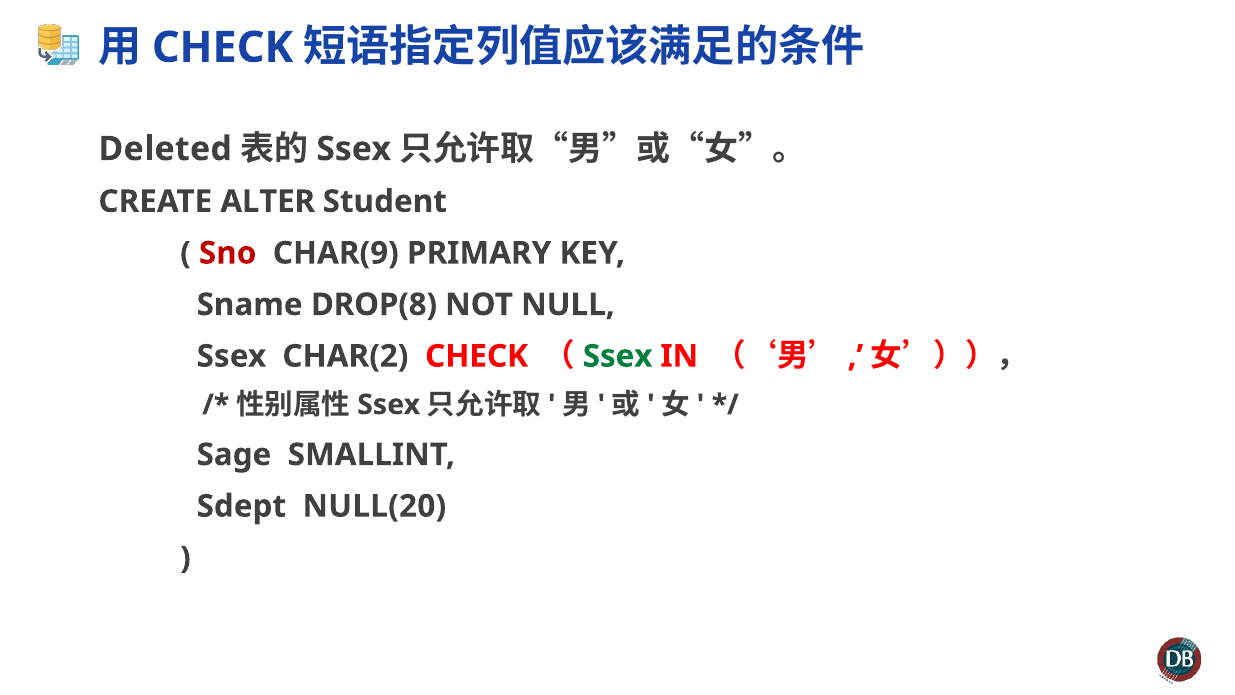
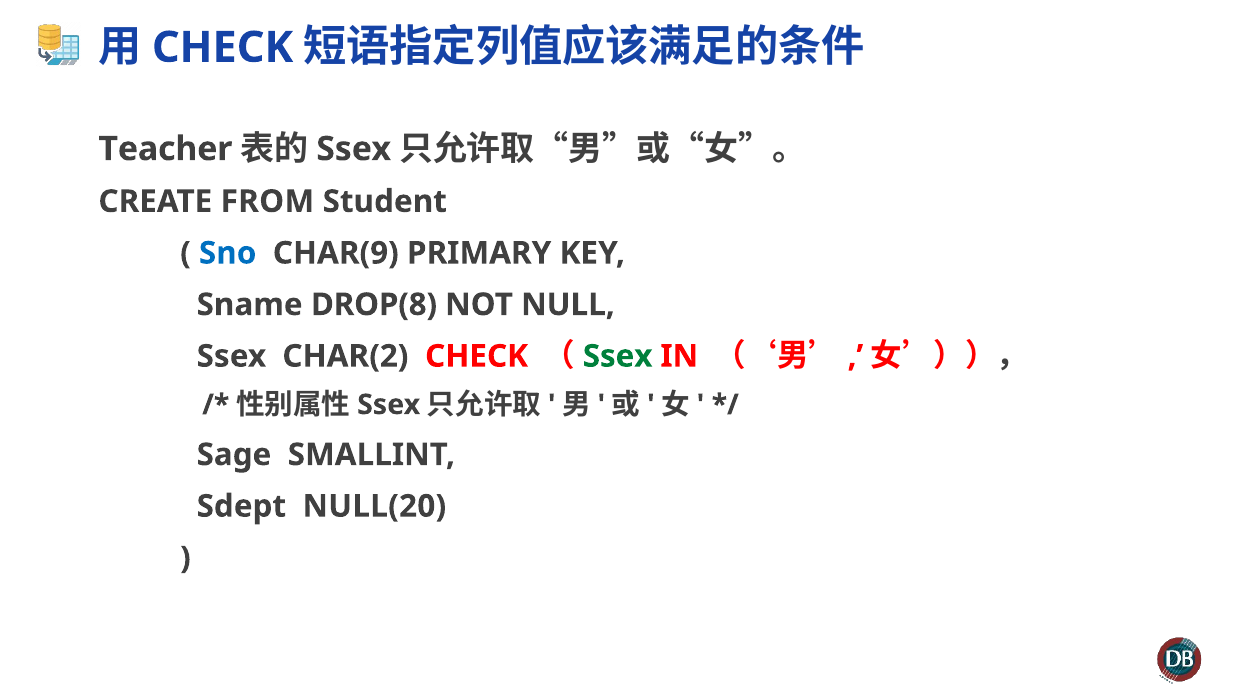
Deleted: Deleted -> Teacher
ALTER: ALTER -> FROM
Sno colour: red -> blue
